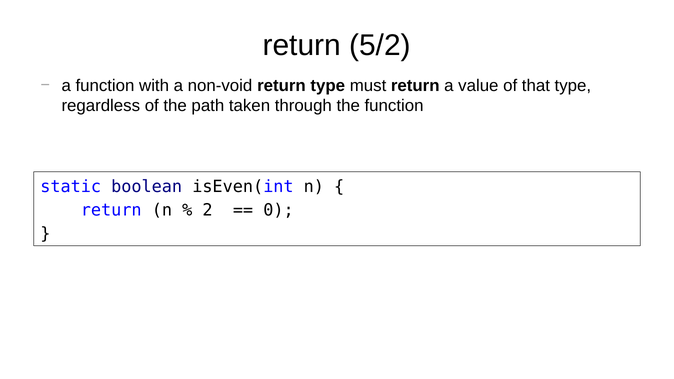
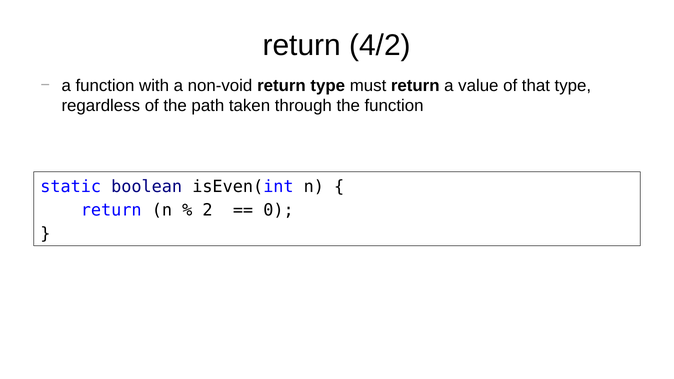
5/2: 5/2 -> 4/2
